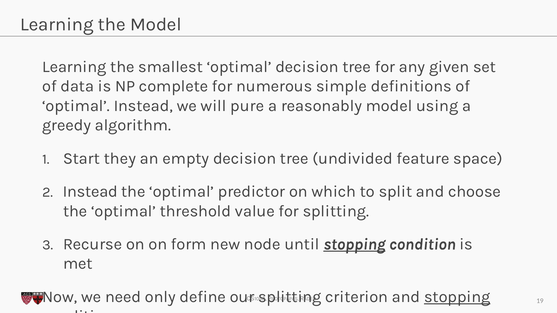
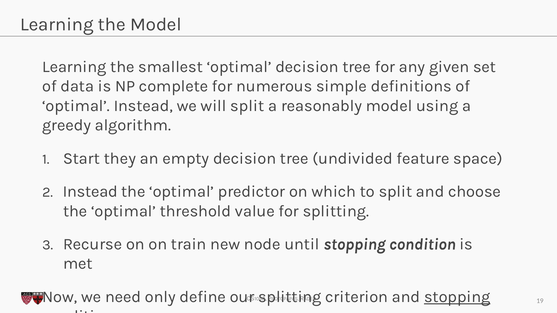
will pure: pure -> split
form: form -> train
stopping at (354, 244) underline: present -> none
